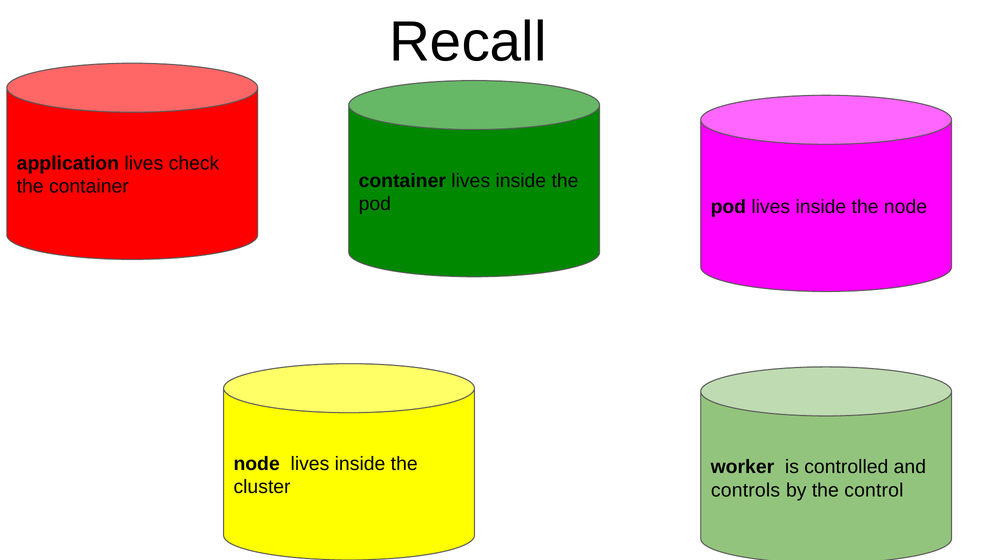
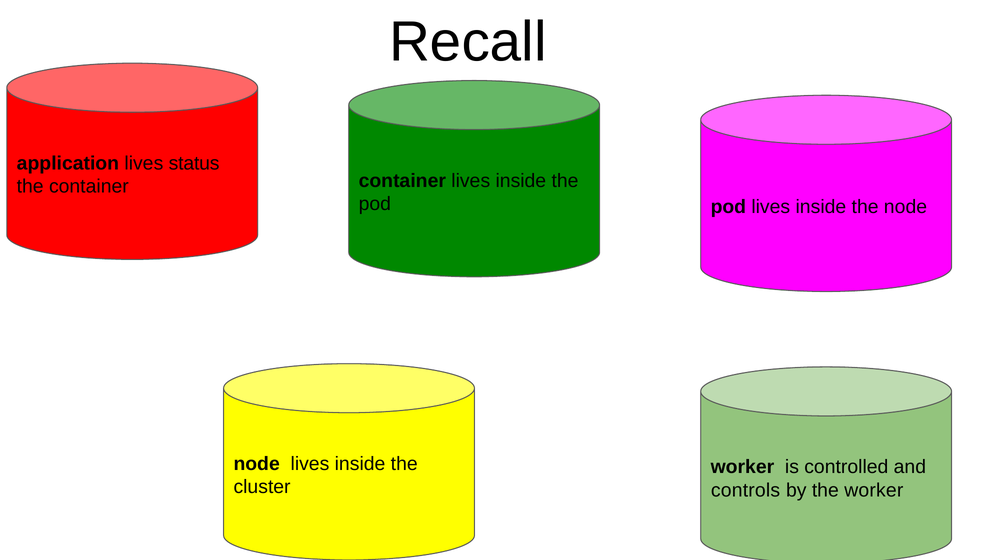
check: check -> status
the control: control -> worker
